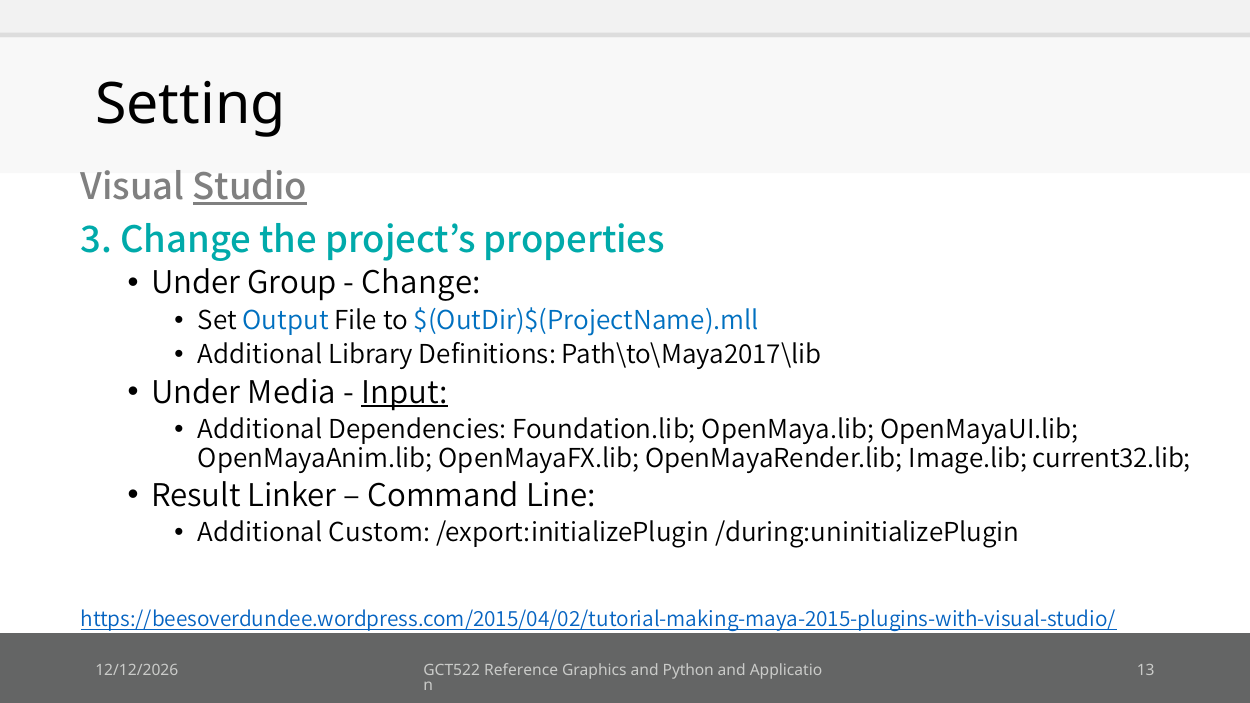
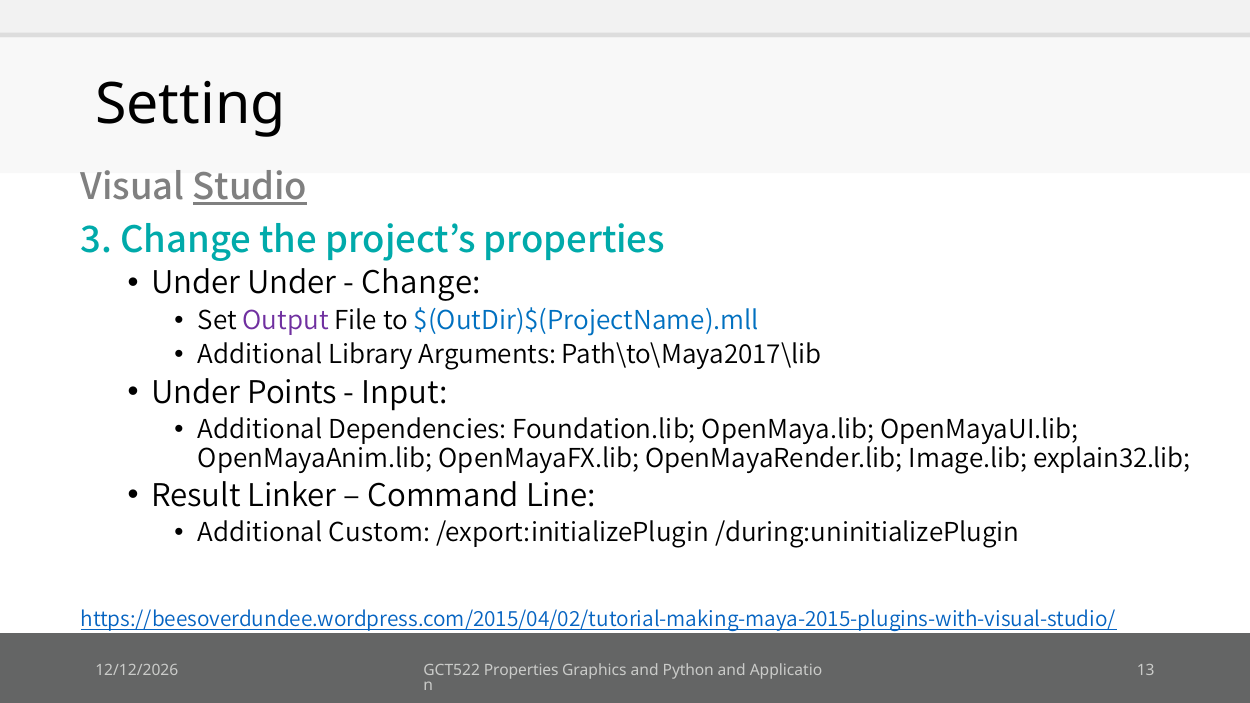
Under Group: Group -> Under
Output colour: blue -> purple
Definitions: Definitions -> Arguments
Media: Media -> Points
Input underline: present -> none
current32.lib: current32.lib -> explain32.lib
GCT522 Reference: Reference -> Properties
